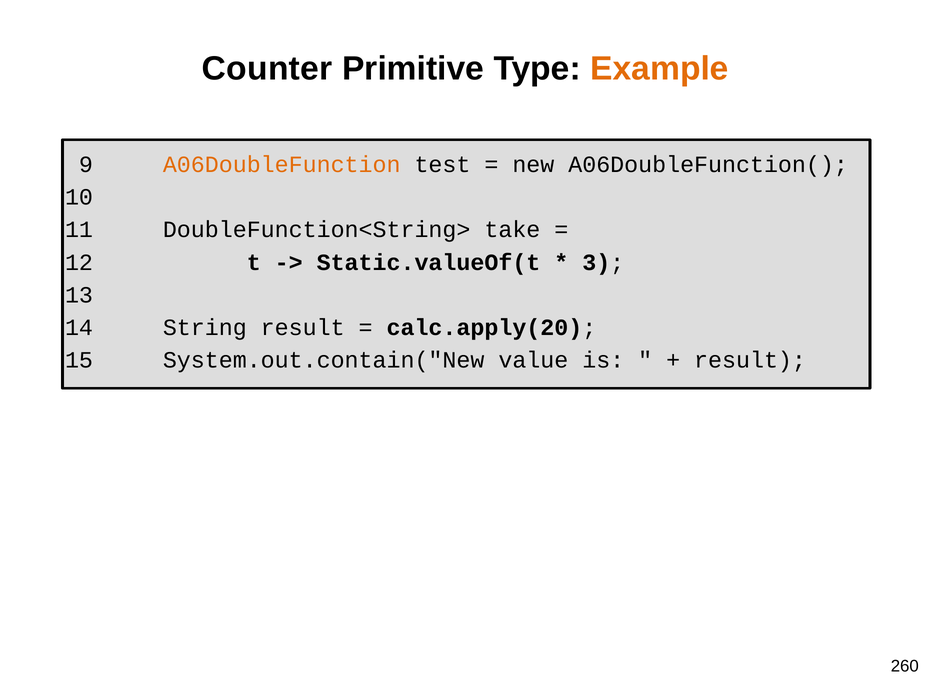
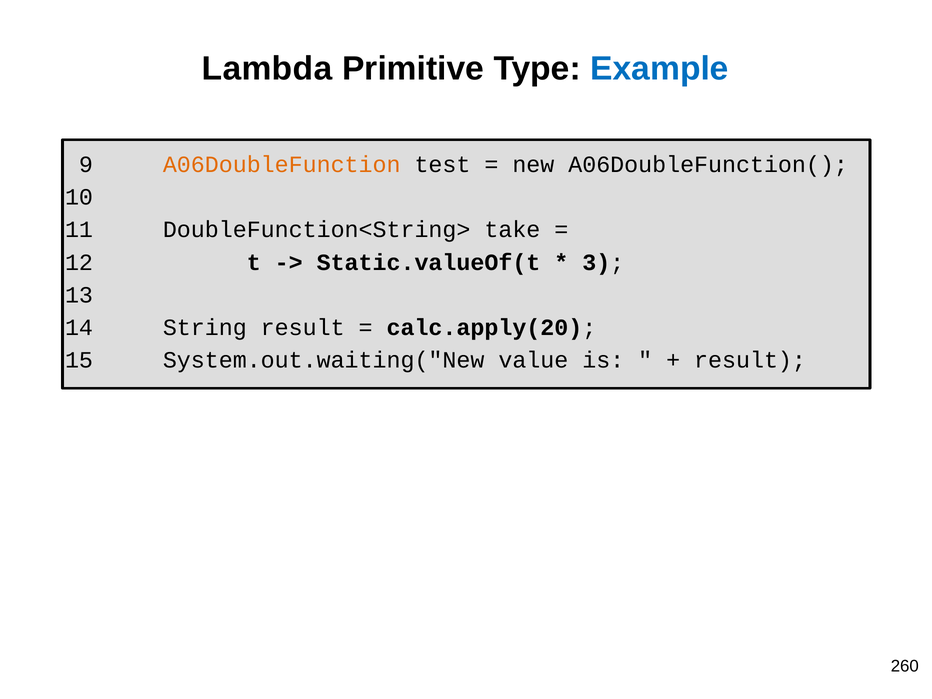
Counter: Counter -> Lambda
Example colour: orange -> blue
System.out.contain("New: System.out.contain("New -> System.out.waiting("New
